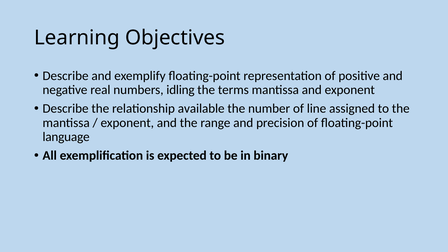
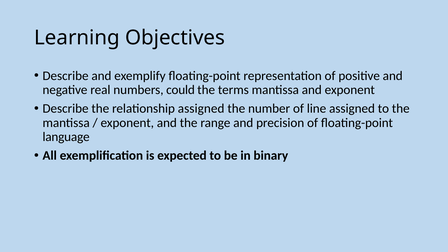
idling: idling -> could
relationship available: available -> assigned
